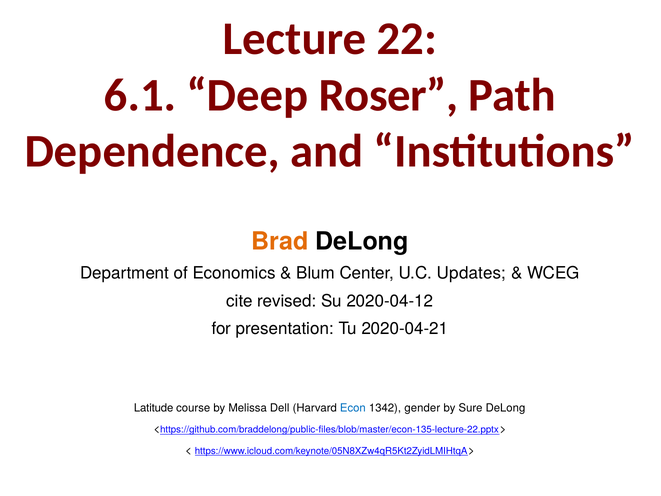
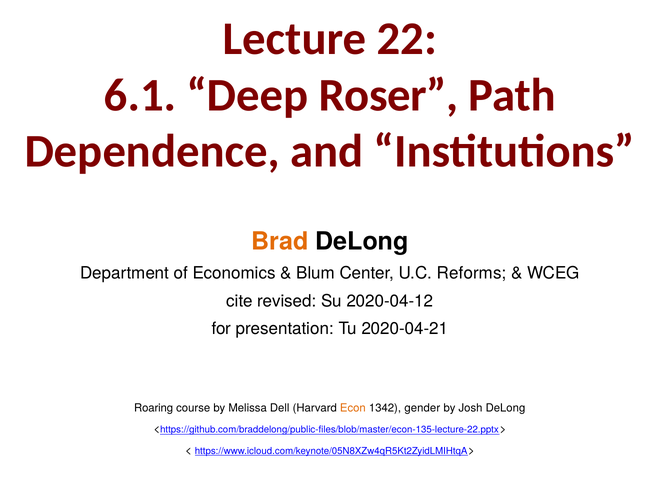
Updates: Updates -> Reforms
Latitude: Latitude -> Roaring
Econ colour: blue -> orange
Sure: Sure -> Josh
